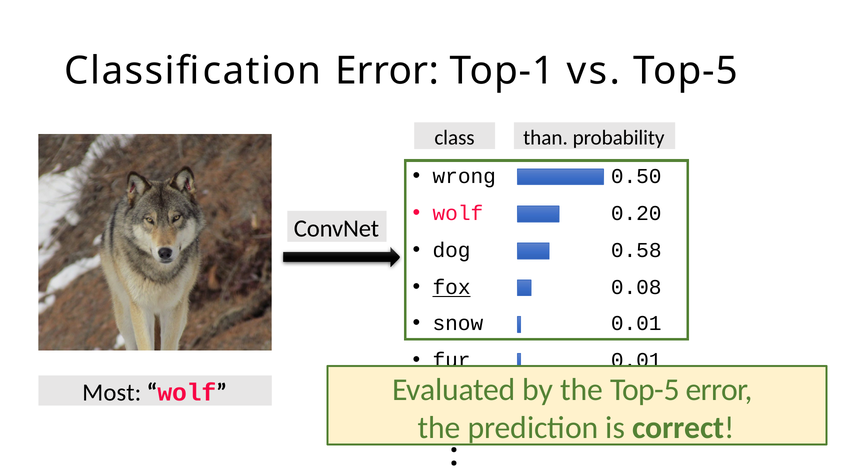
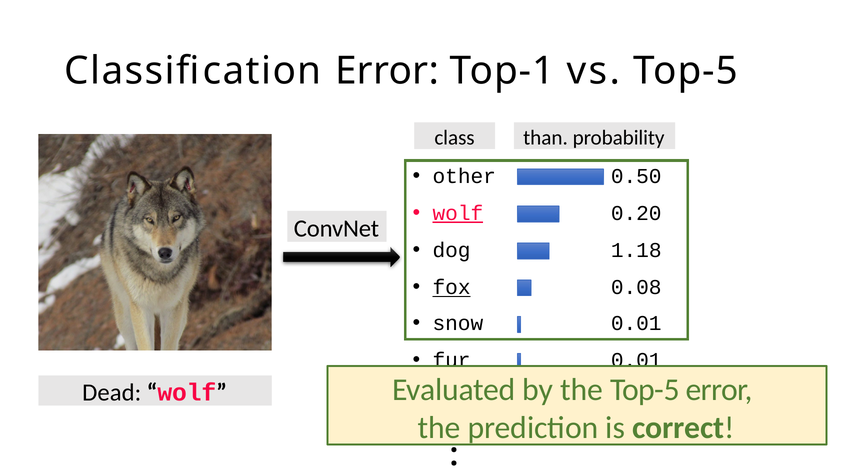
wrong: wrong -> other
wolf at (458, 213) underline: none -> present
0.58: 0.58 -> 1.18
Most: Most -> Dead
